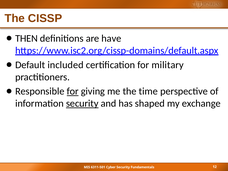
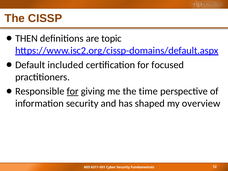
have: have -> topic
military: military -> focused
security at (82, 103) underline: present -> none
exchange: exchange -> overview
